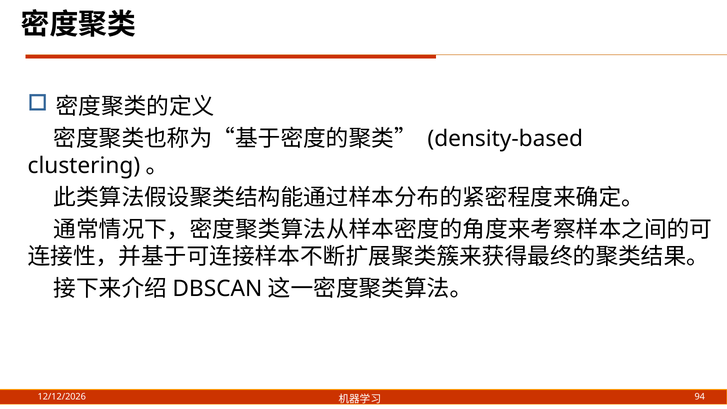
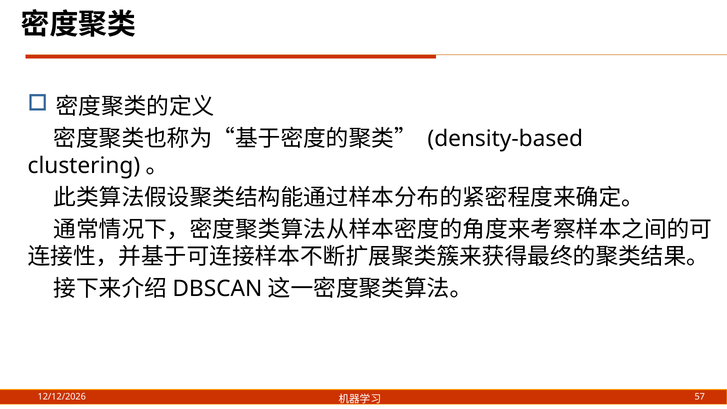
94: 94 -> 57
